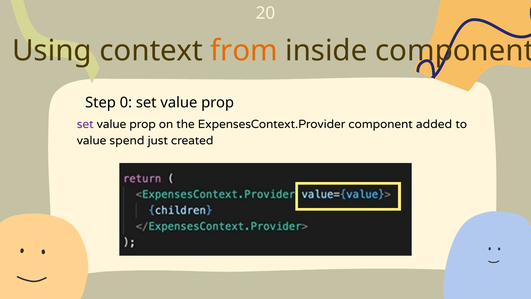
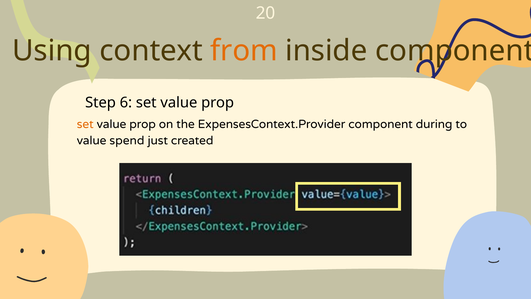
0: 0 -> 6
set at (85, 124) colour: purple -> orange
added: added -> during
